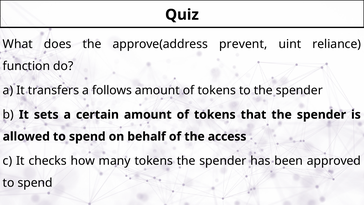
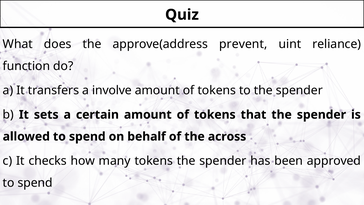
follows: follows -> involve
access: access -> across
